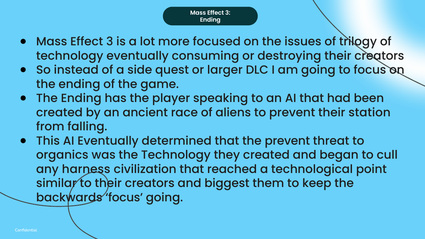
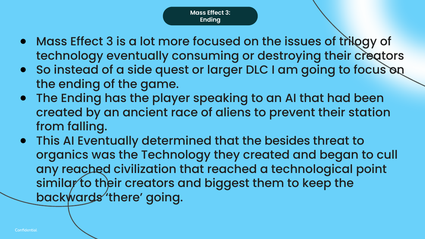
the prevent: prevent -> besides
any harness: harness -> reached
backwards focus: focus -> there
